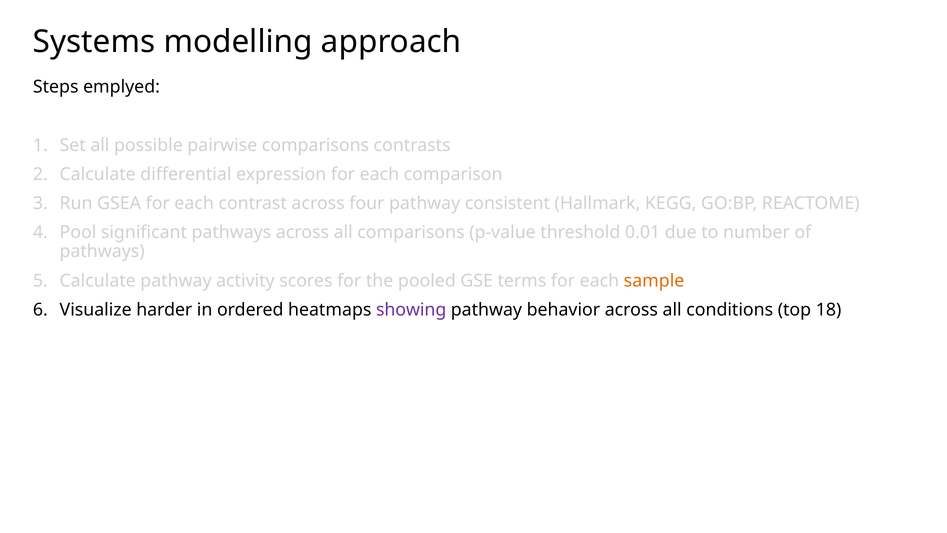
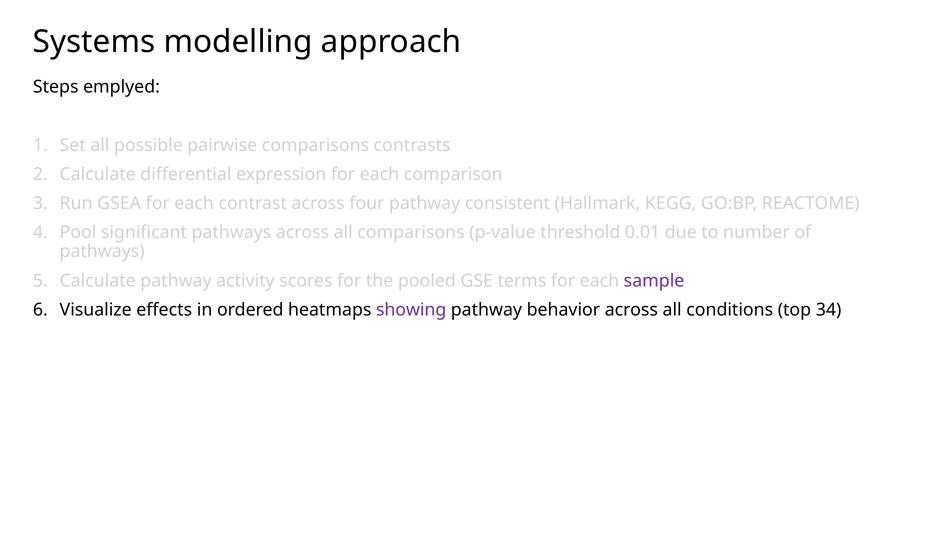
sample colour: orange -> purple
harder: harder -> effects
18: 18 -> 34
